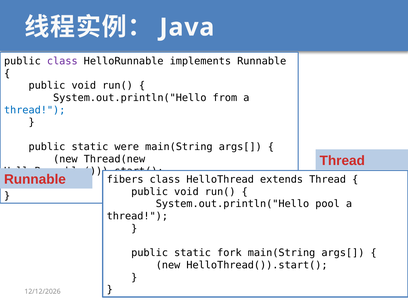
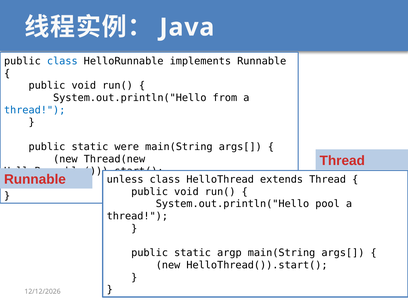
class at (62, 61) colour: purple -> blue
fibers: fibers -> unless
fork: fork -> argp
